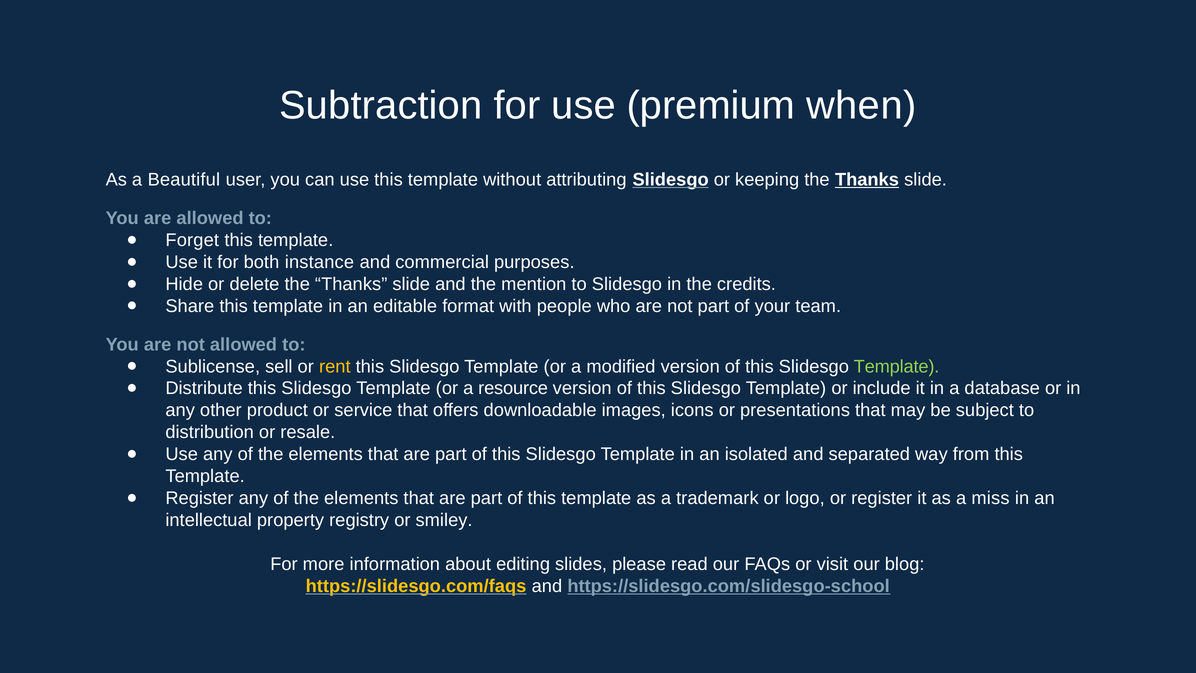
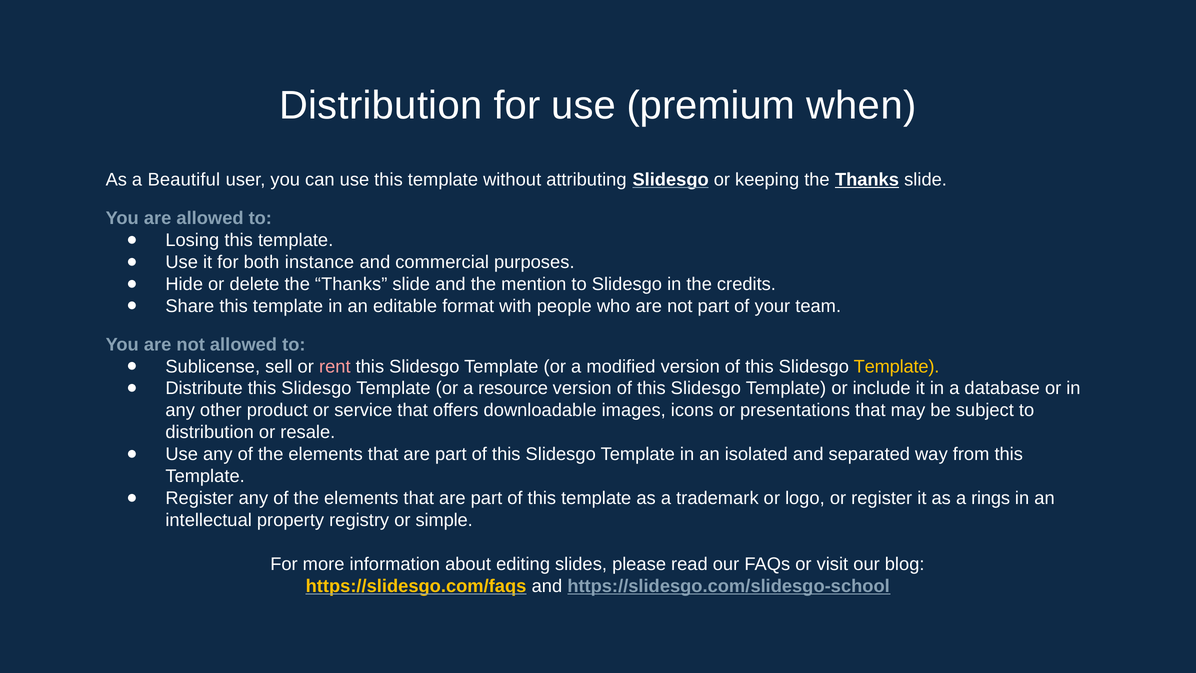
Subtraction at (381, 106): Subtraction -> Distribution
Forget: Forget -> Losing
rent colour: yellow -> pink
Template at (897, 366) colour: light green -> yellow
miss: miss -> rings
smiley: smiley -> simple
